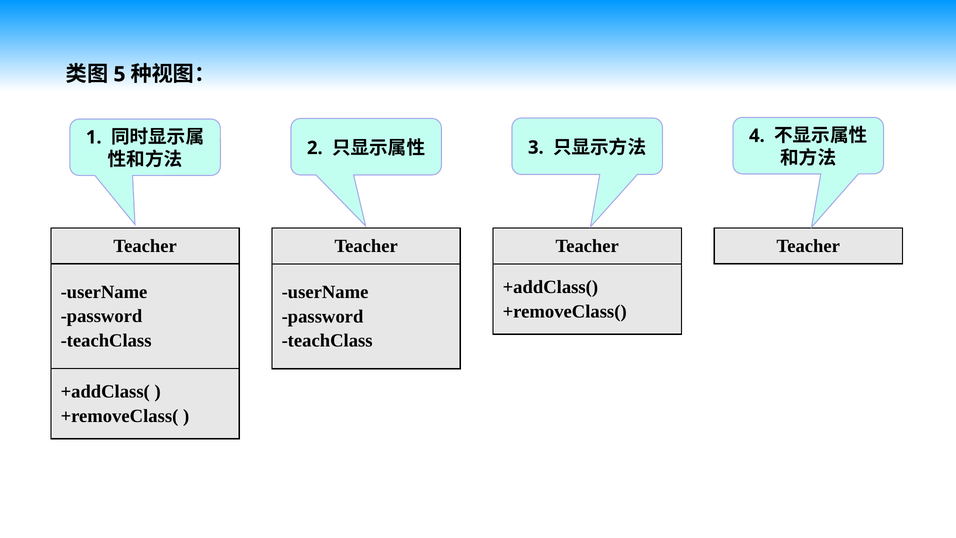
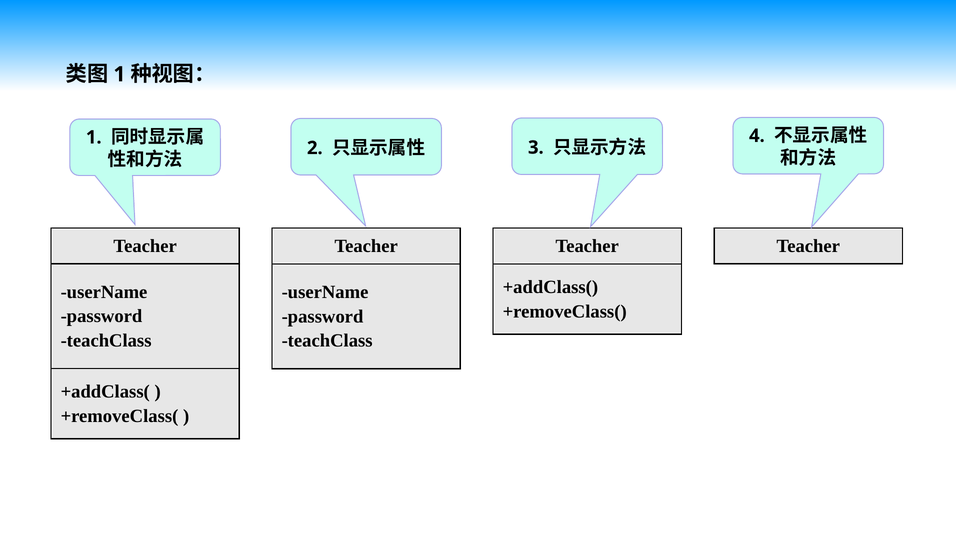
5 at (120, 74): 5 -> 1
